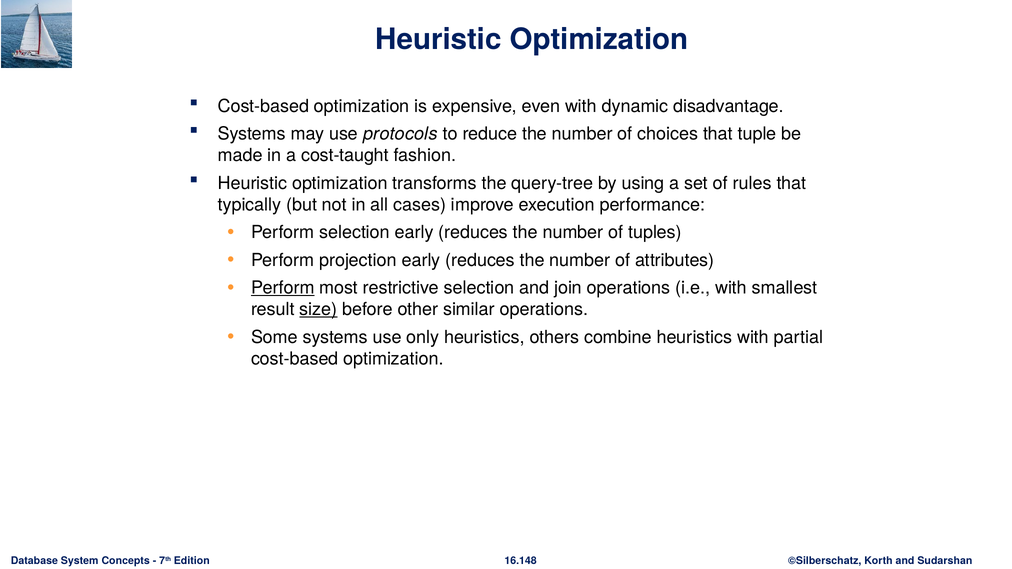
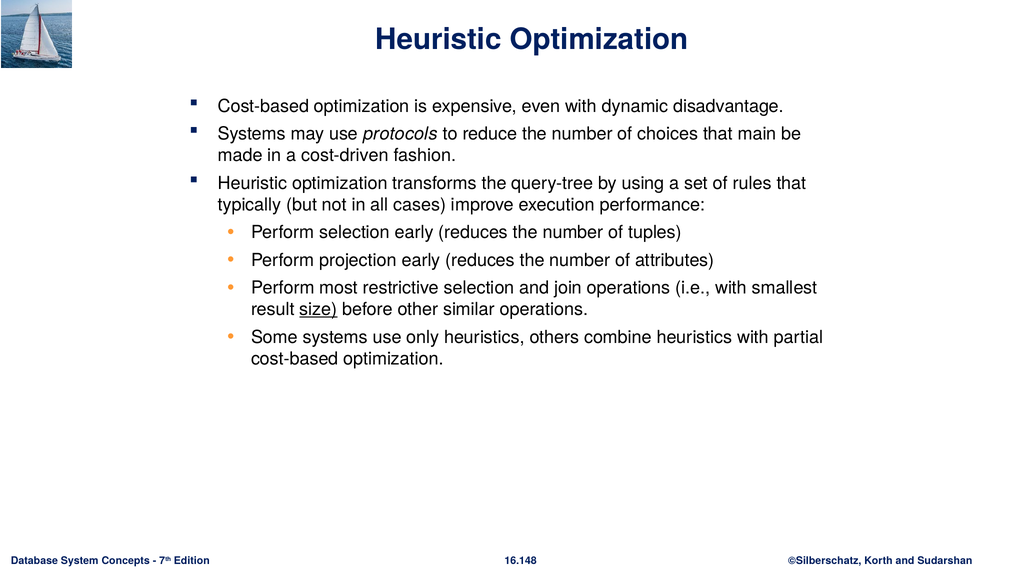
tuple: tuple -> main
cost-taught: cost-taught -> cost-driven
Perform at (283, 288) underline: present -> none
